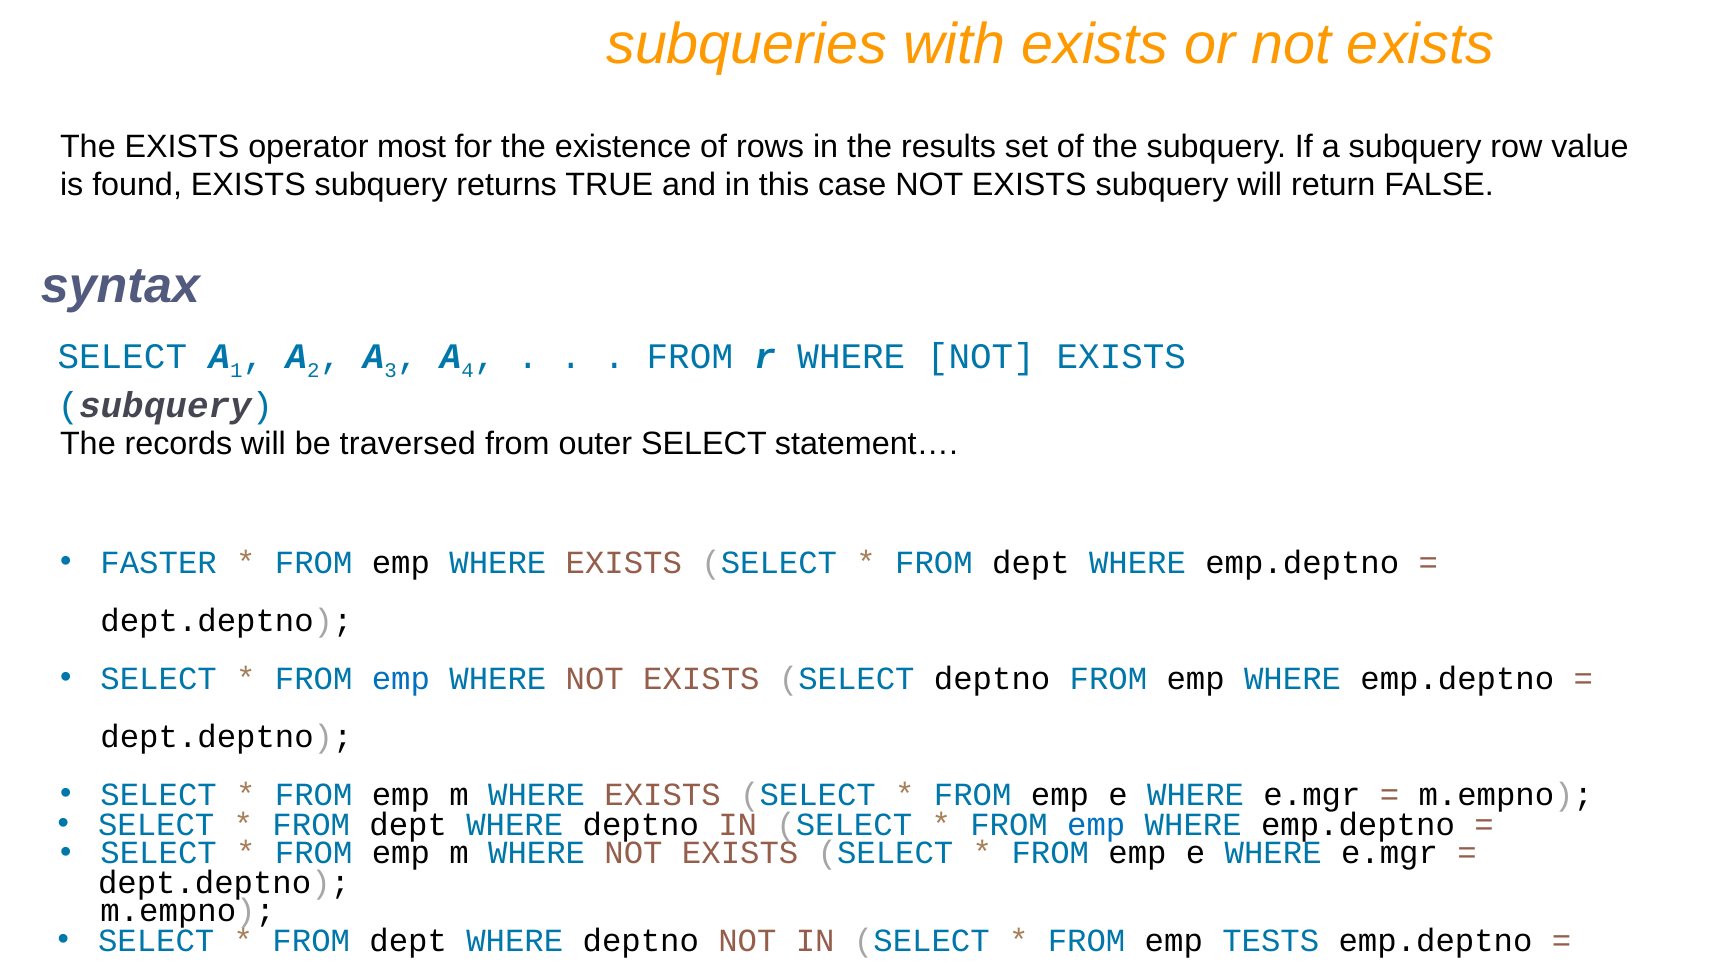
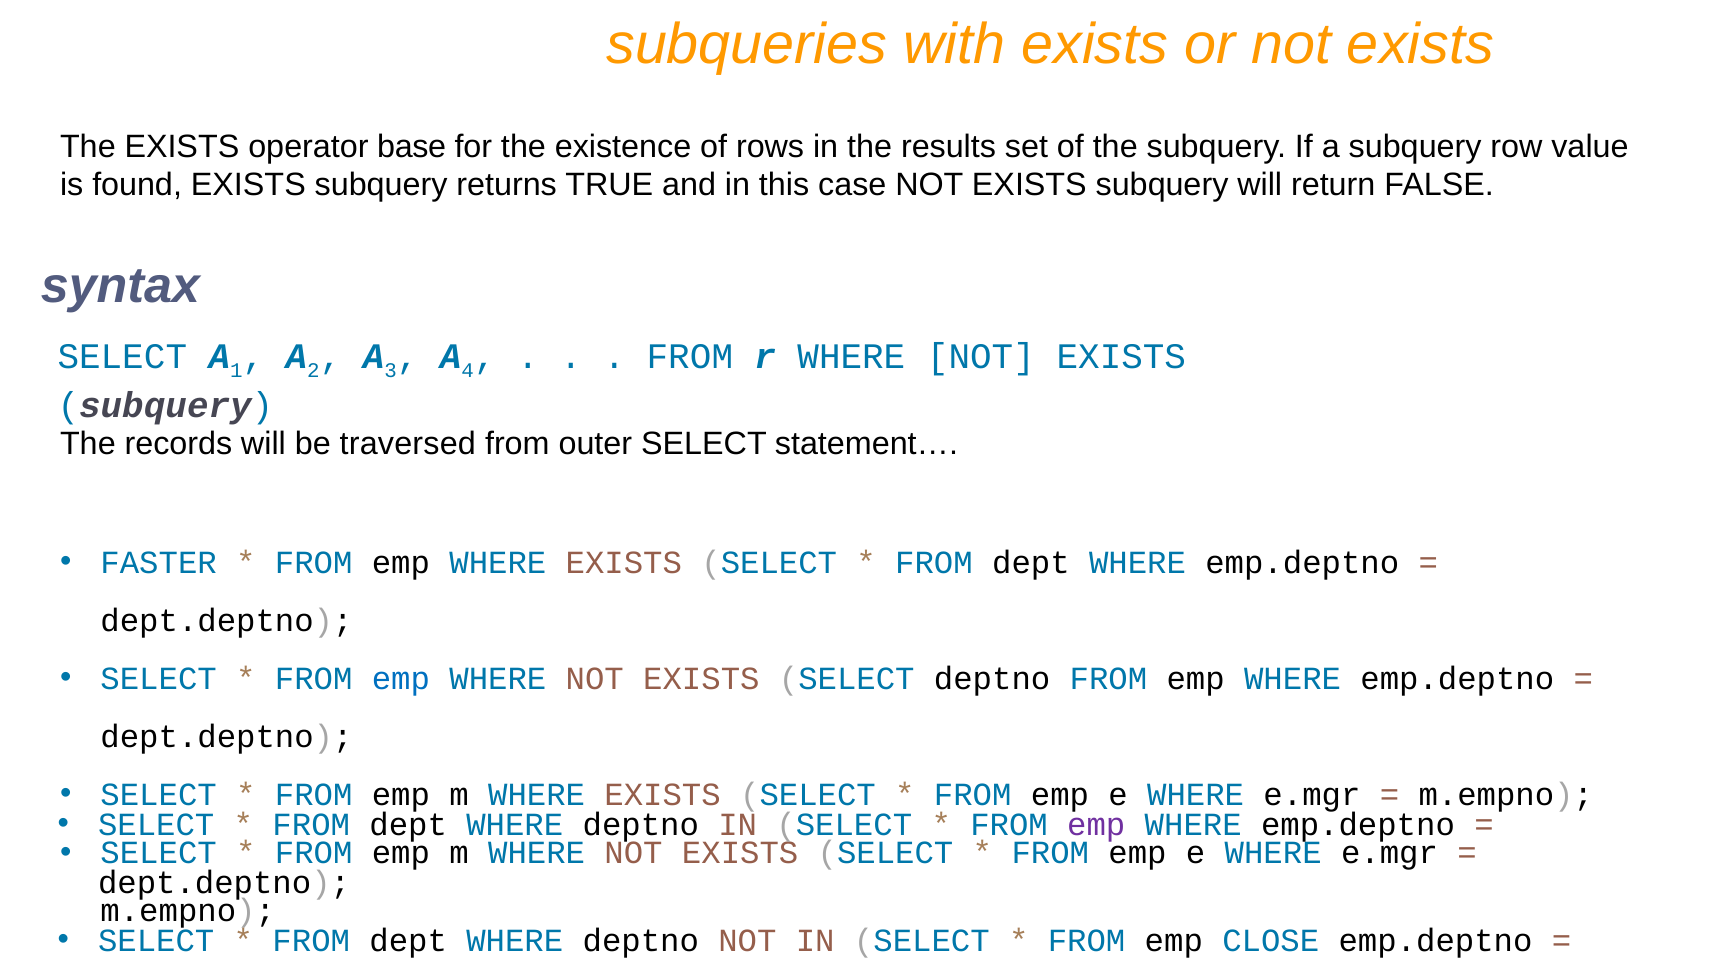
most: most -> base
emp at (1096, 825) colour: blue -> purple
TESTS: TESTS -> CLOSE
